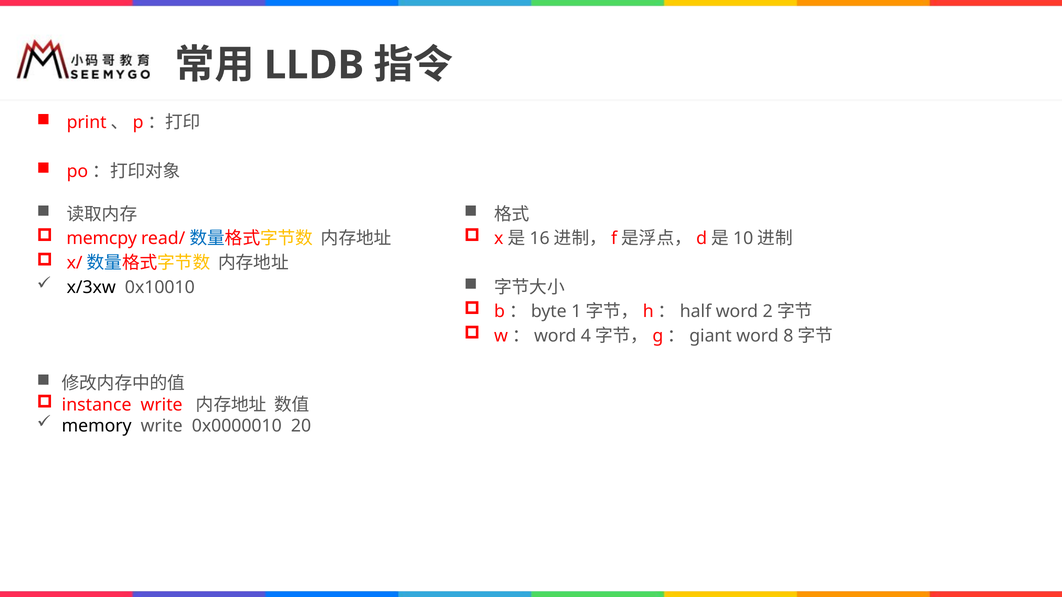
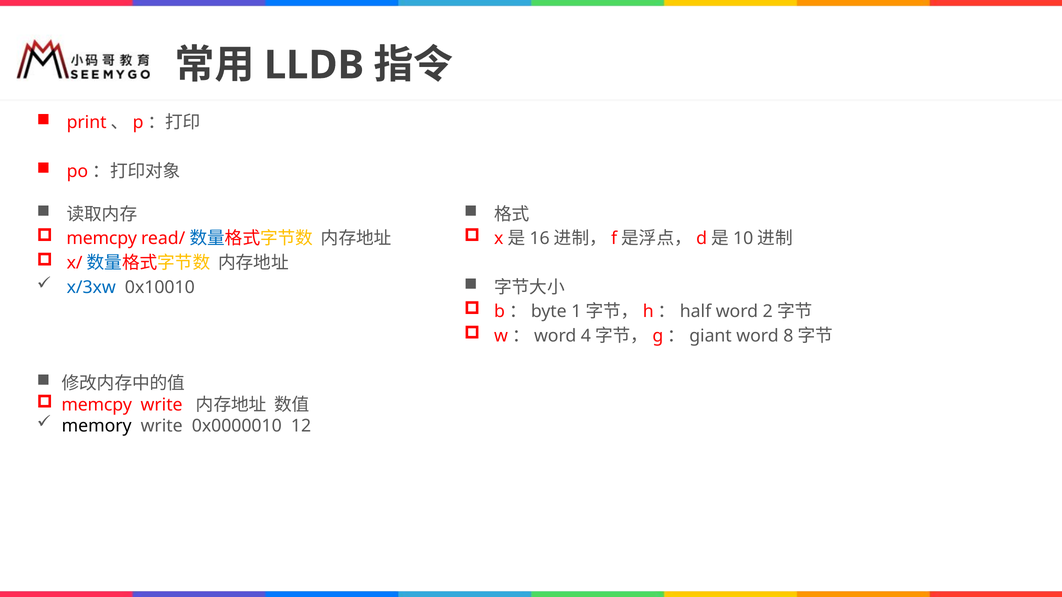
x/3xw colour: black -> blue
instance at (97, 405): instance -> memcpy
20: 20 -> 12
